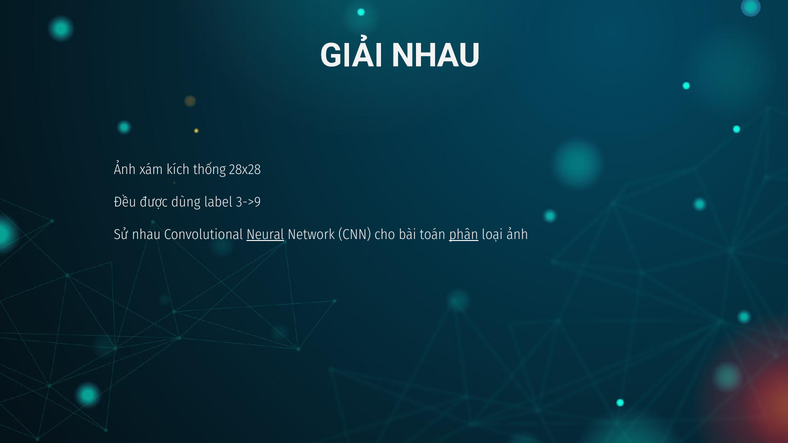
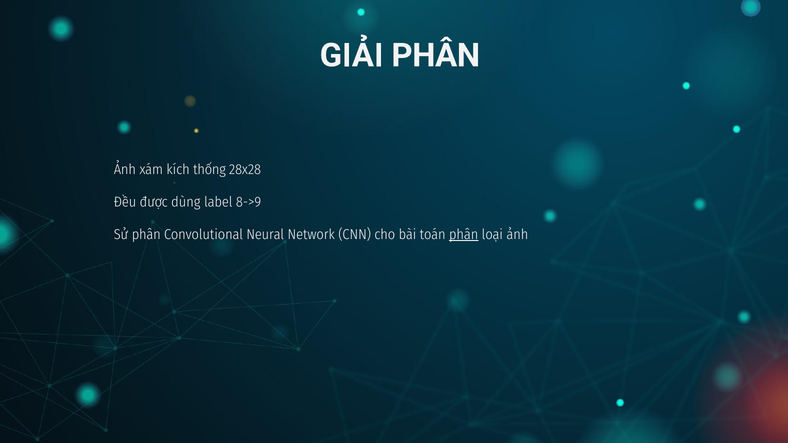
GIẢI NHAU: NHAU -> PHÂN
3->9: 3->9 -> 8->9
Sử nhau: nhau -> phân
Neural underline: present -> none
